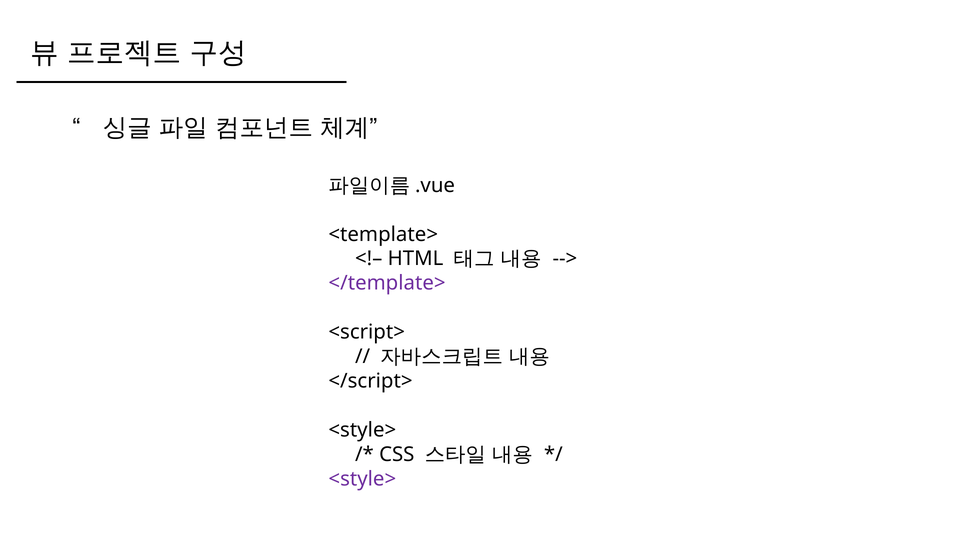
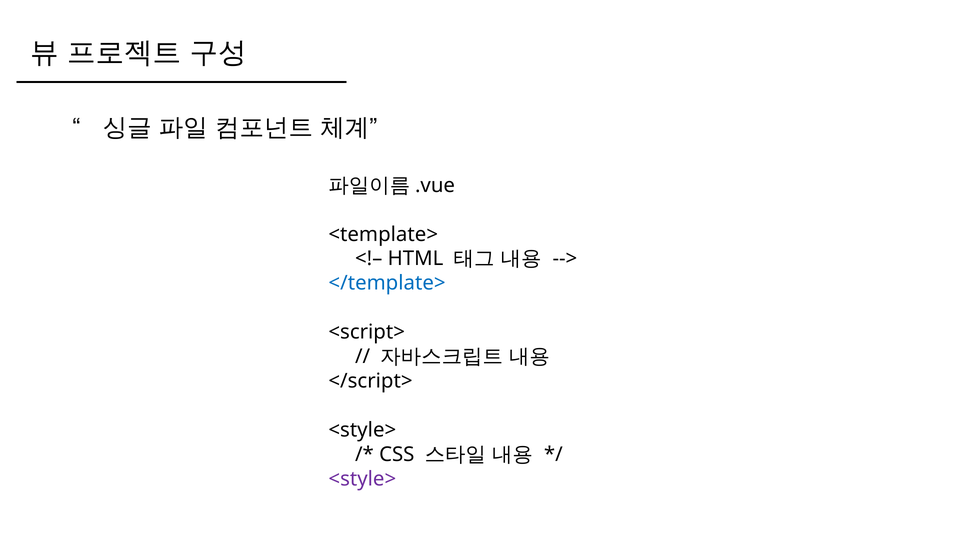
</template> colour: purple -> blue
